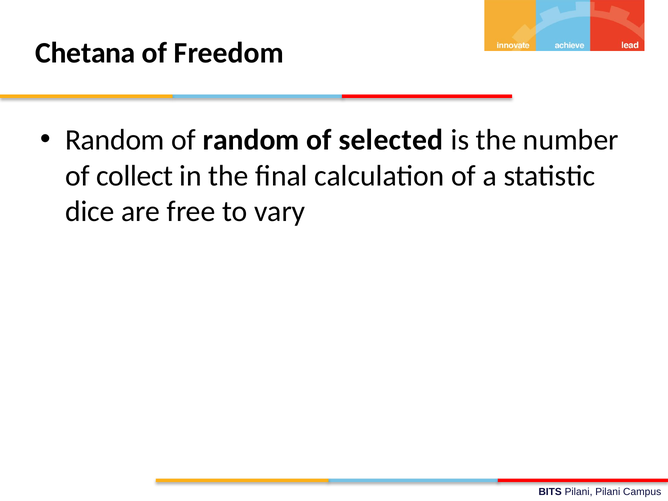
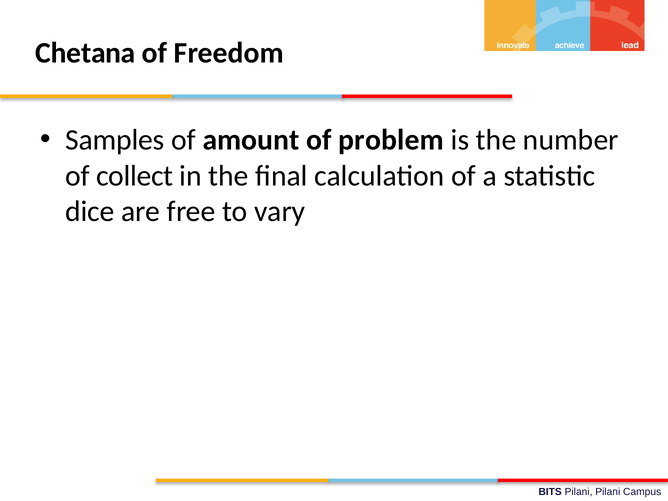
Random at (115, 140): Random -> Samples
of random: random -> amount
selected: selected -> problem
